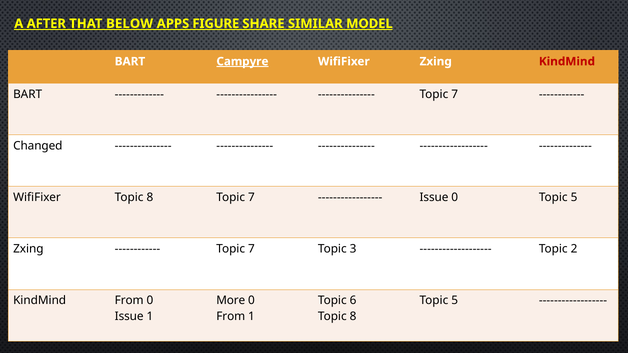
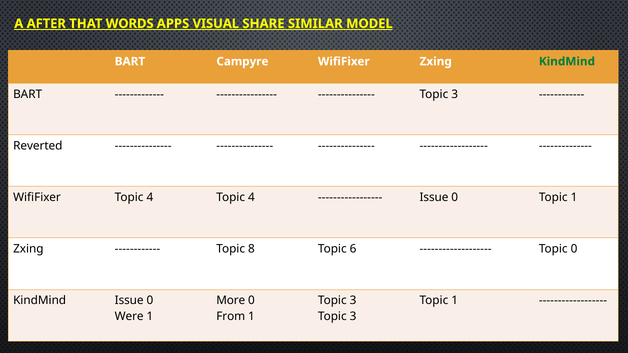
BELOW: BELOW -> WORDS
FIGURE: FIGURE -> VISUAL
Campyre underline: present -> none
KindMind at (567, 61) colour: red -> green
7 at (455, 94): 7 -> 3
Changed: Changed -> Reverted
WifiFixer Topic 8: 8 -> 4
7 at (251, 198): 7 -> 4
0 Topic 5: 5 -> 1
7 at (251, 249): 7 -> 8
3: 3 -> 6
Topic 2: 2 -> 0
KindMind From: From -> Issue
6 at (353, 301): 6 -> 3
5 at (455, 301): 5 -> 1
Issue at (129, 317): Issue -> Were
8 at (353, 317): 8 -> 3
